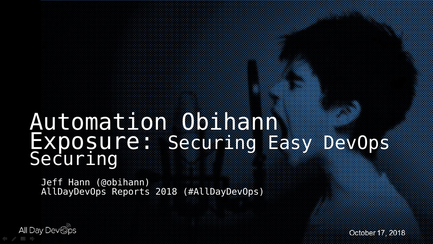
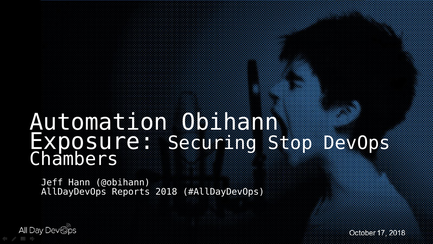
Easy: Easy -> Stop
Securing at (74, 159): Securing -> Chambers
